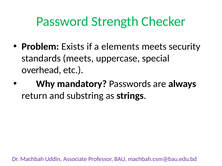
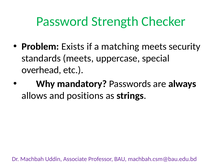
elements: elements -> matching
return: return -> allows
substring: substring -> positions
